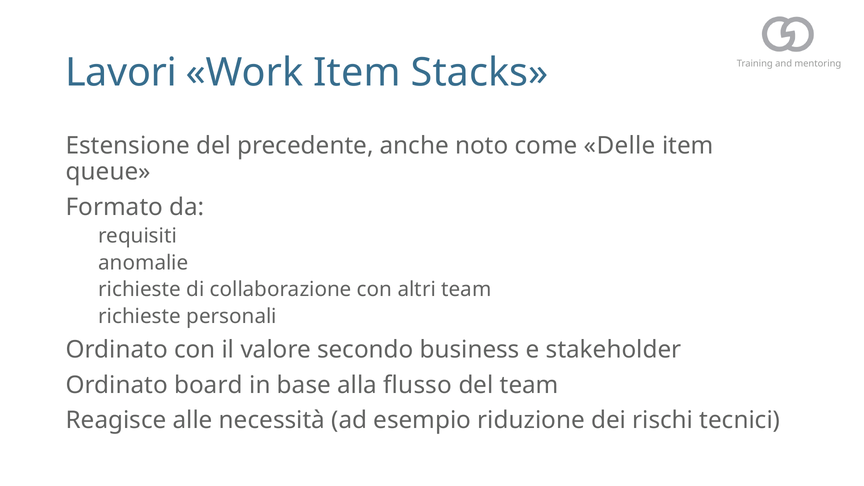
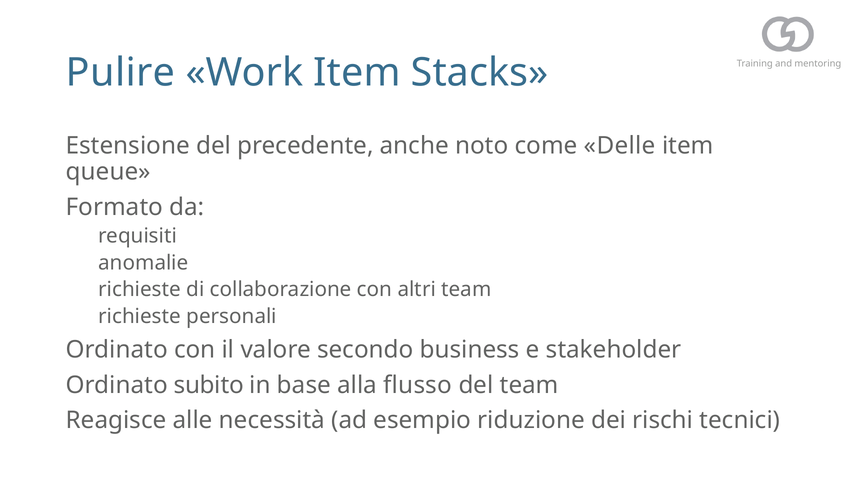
Lavori: Lavori -> Pulire
board: board -> subito
